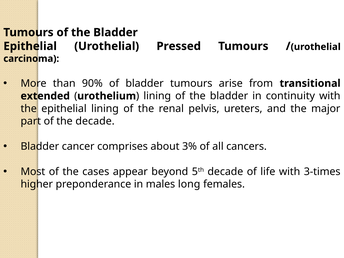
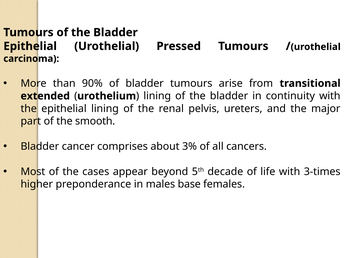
the decade: decade -> smooth
long: long -> base
